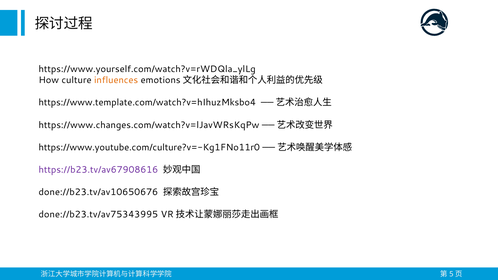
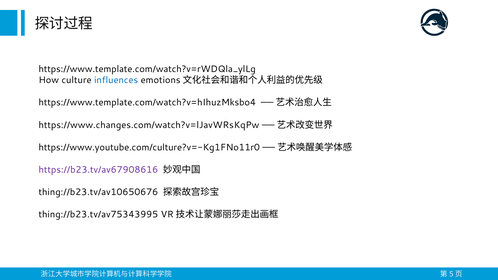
https://www.yourself.com/watch?v=rWDQla_ylLg: https://www.yourself.com/watch?v=rWDQla_ylLg -> https://www.template.com/watch?v=rWDQla_ylLg
influences colour: orange -> blue
done://b23.tv/av10650676: done://b23.tv/av10650676 -> thing://b23.tv/av10650676
done://b23.tv/av75343995: done://b23.tv/av75343995 -> thing://b23.tv/av75343995
